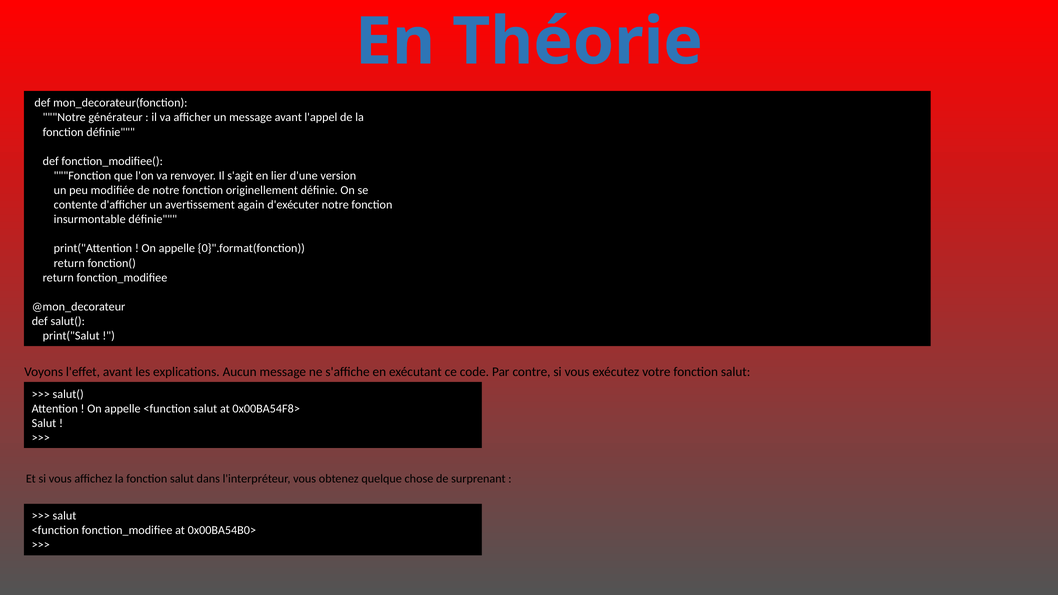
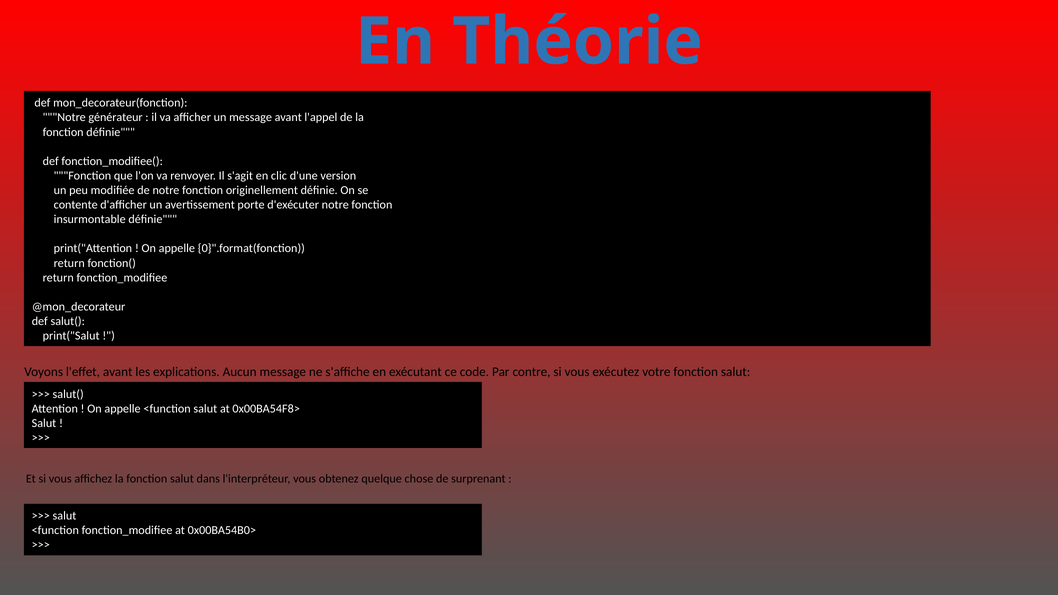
lier: lier -> clic
again: again -> porte
